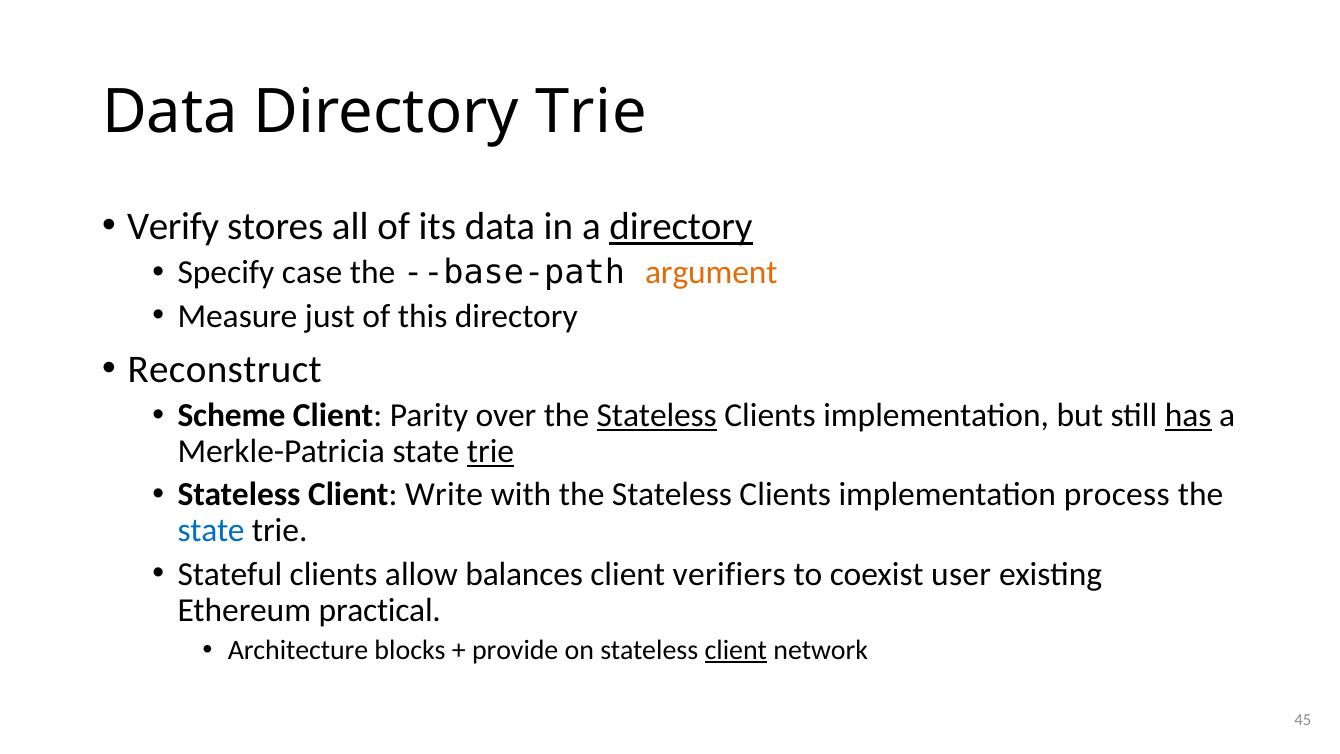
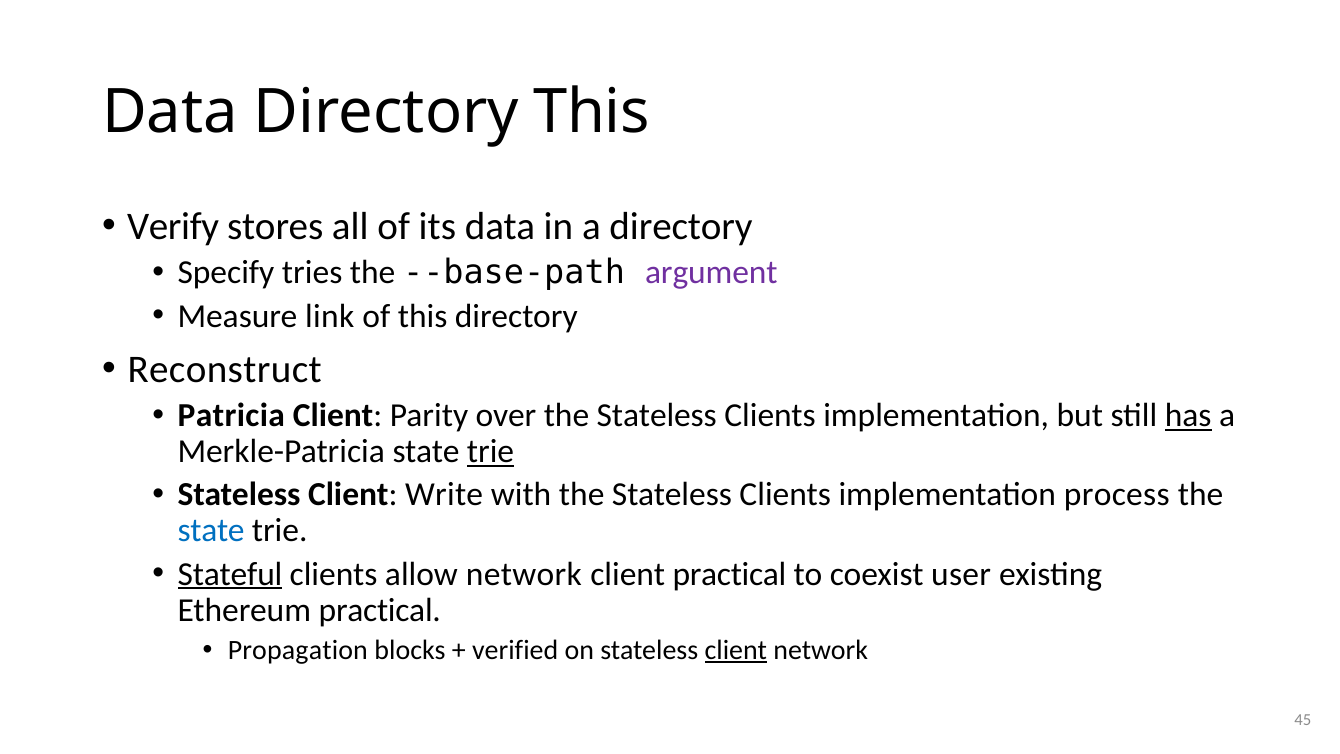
Directory Trie: Trie -> This
directory at (681, 227) underline: present -> none
case: case -> tries
argument colour: orange -> purple
just: just -> link
Scheme: Scheme -> Patricia
Stateless at (657, 415) underline: present -> none
Stateful underline: none -> present
allow balances: balances -> network
client verifiers: verifiers -> practical
Architecture: Architecture -> Propagation
provide: provide -> verified
